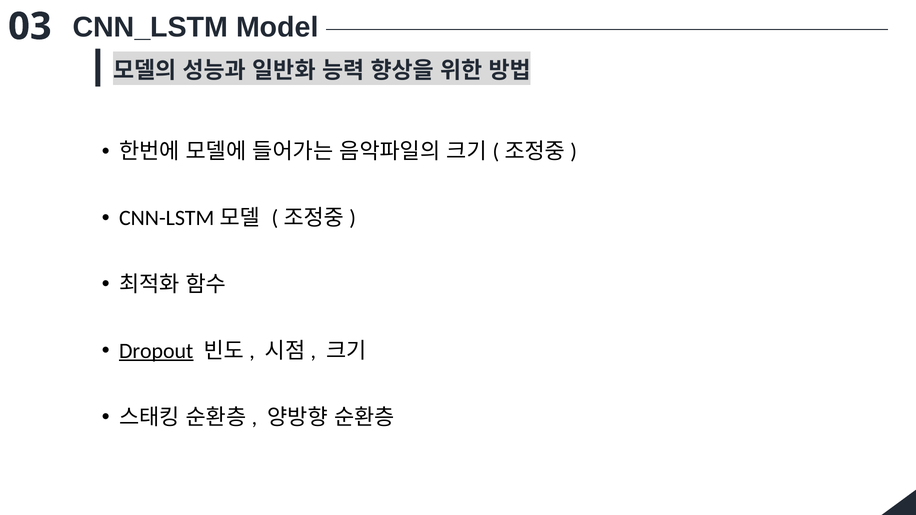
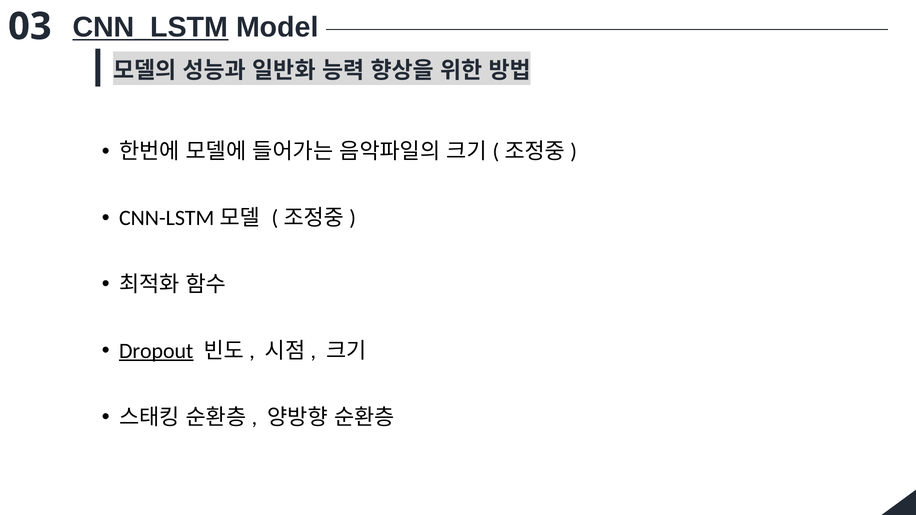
CNN_LSTM underline: none -> present
